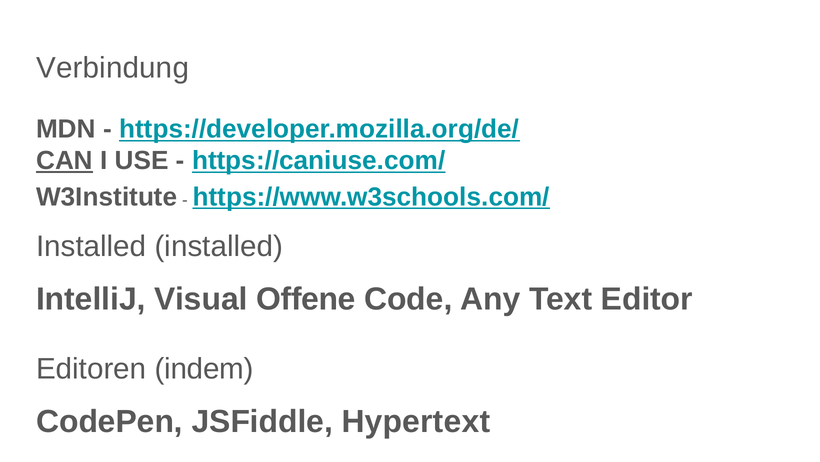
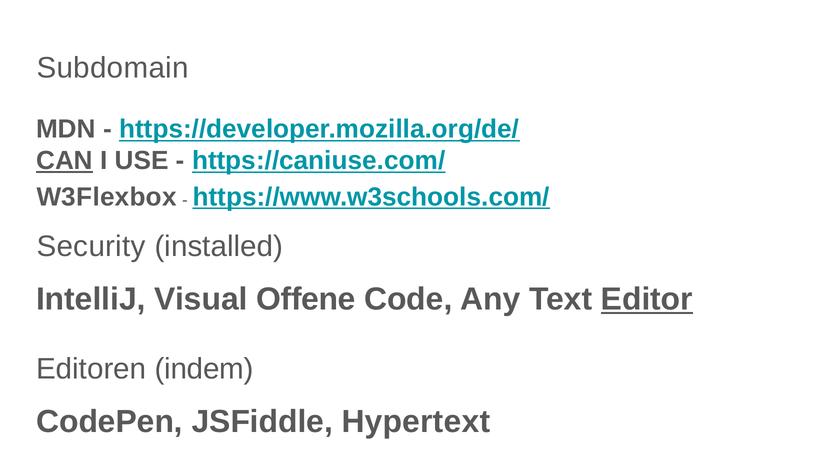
Verbindung: Verbindung -> Subdomain
W3Institute: W3Institute -> W3Flexbox
Installed at (91, 246): Installed -> Security
Editor underline: none -> present
